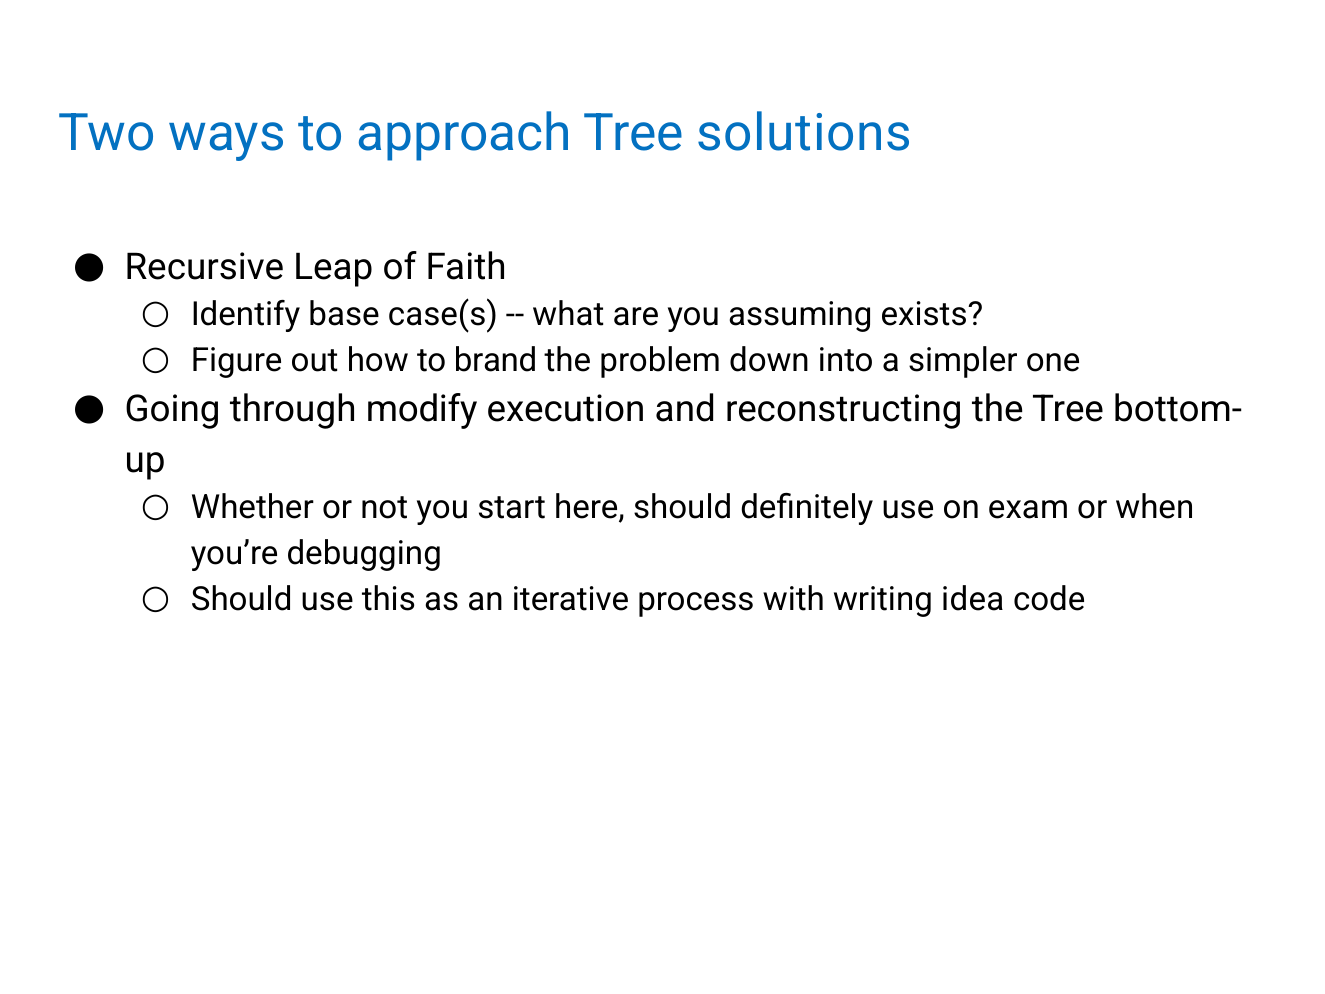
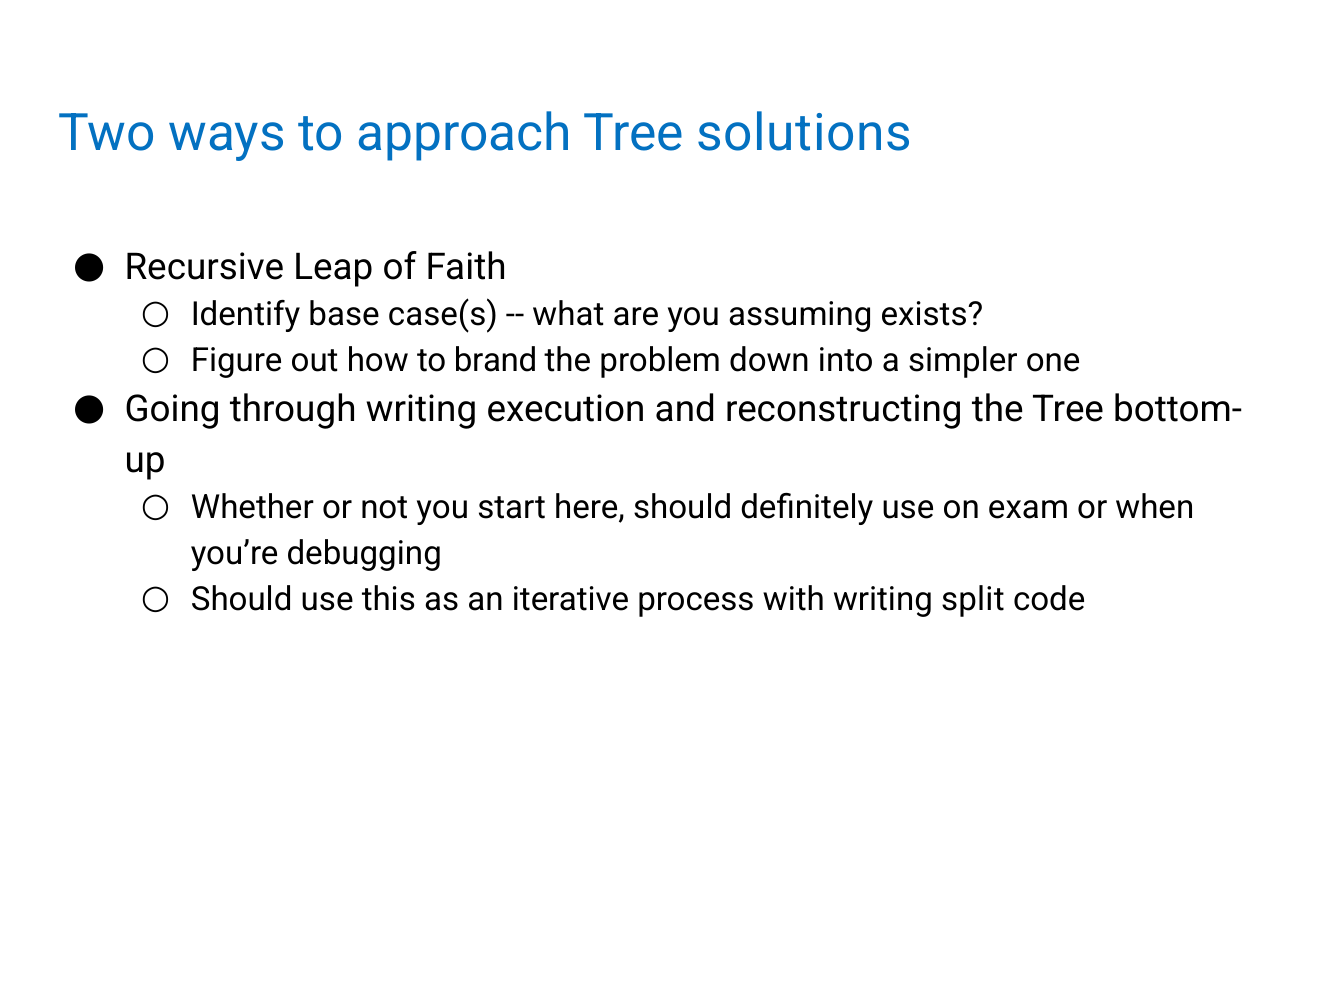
through modify: modify -> writing
idea: idea -> split
